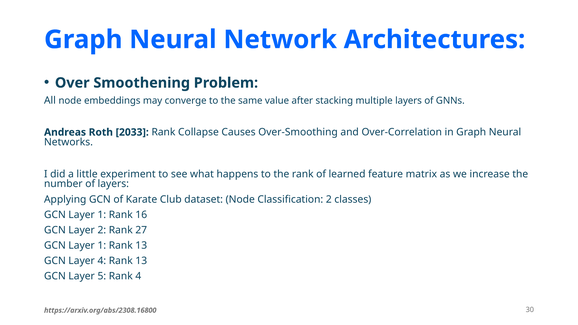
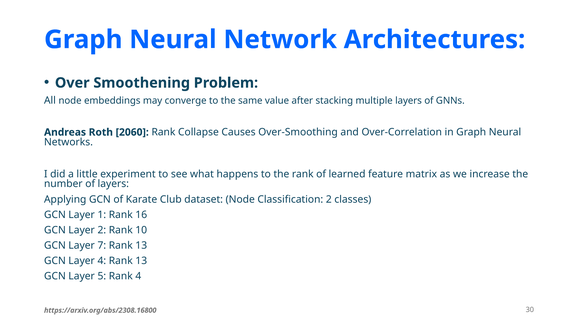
2033: 2033 -> 2060
27: 27 -> 10
1 at (102, 245): 1 -> 7
